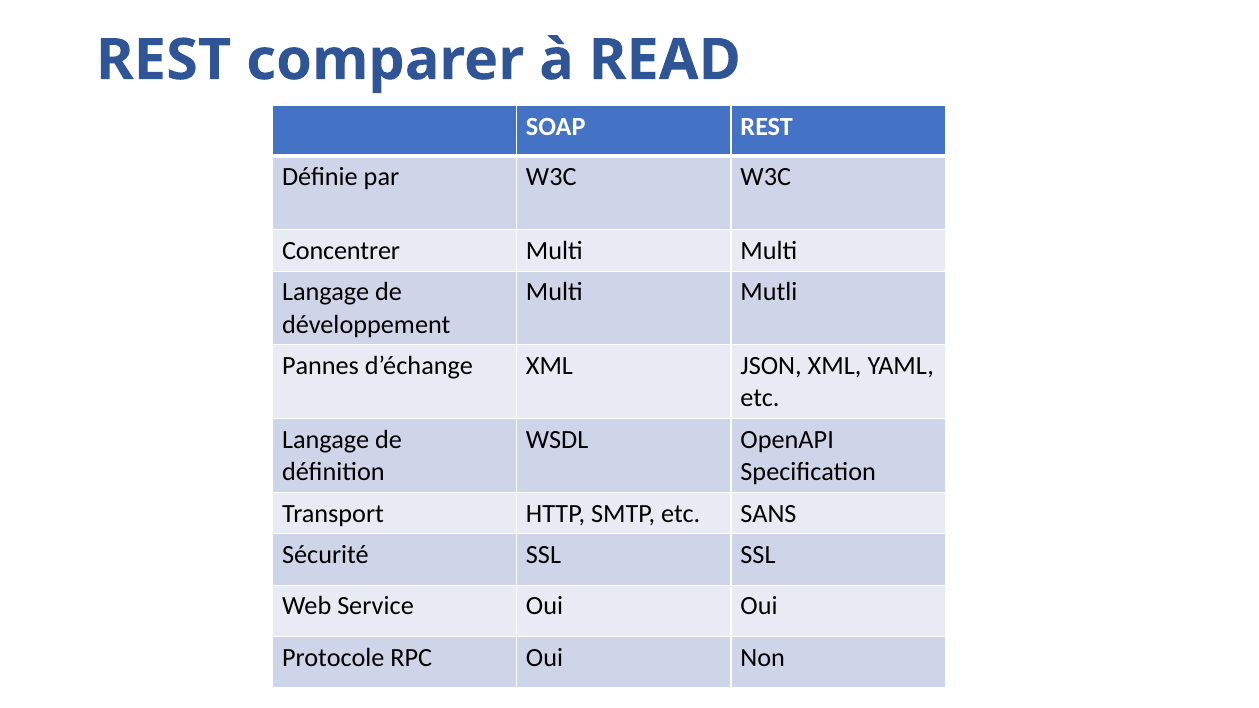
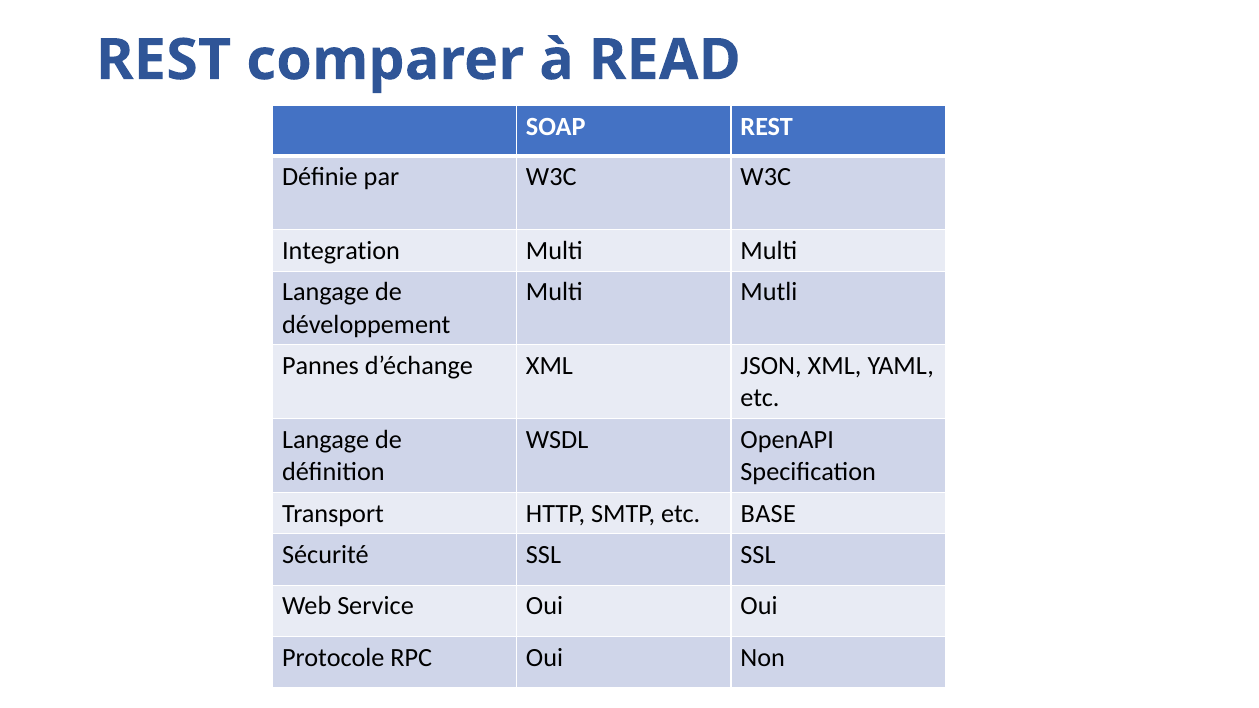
Concentrer: Concentrer -> Integration
SANS: SANS -> BASE
